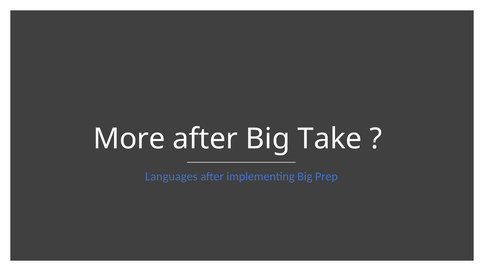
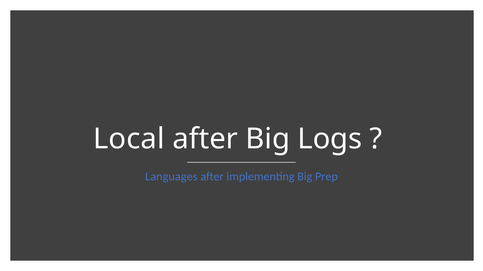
More: More -> Local
Take: Take -> Logs
